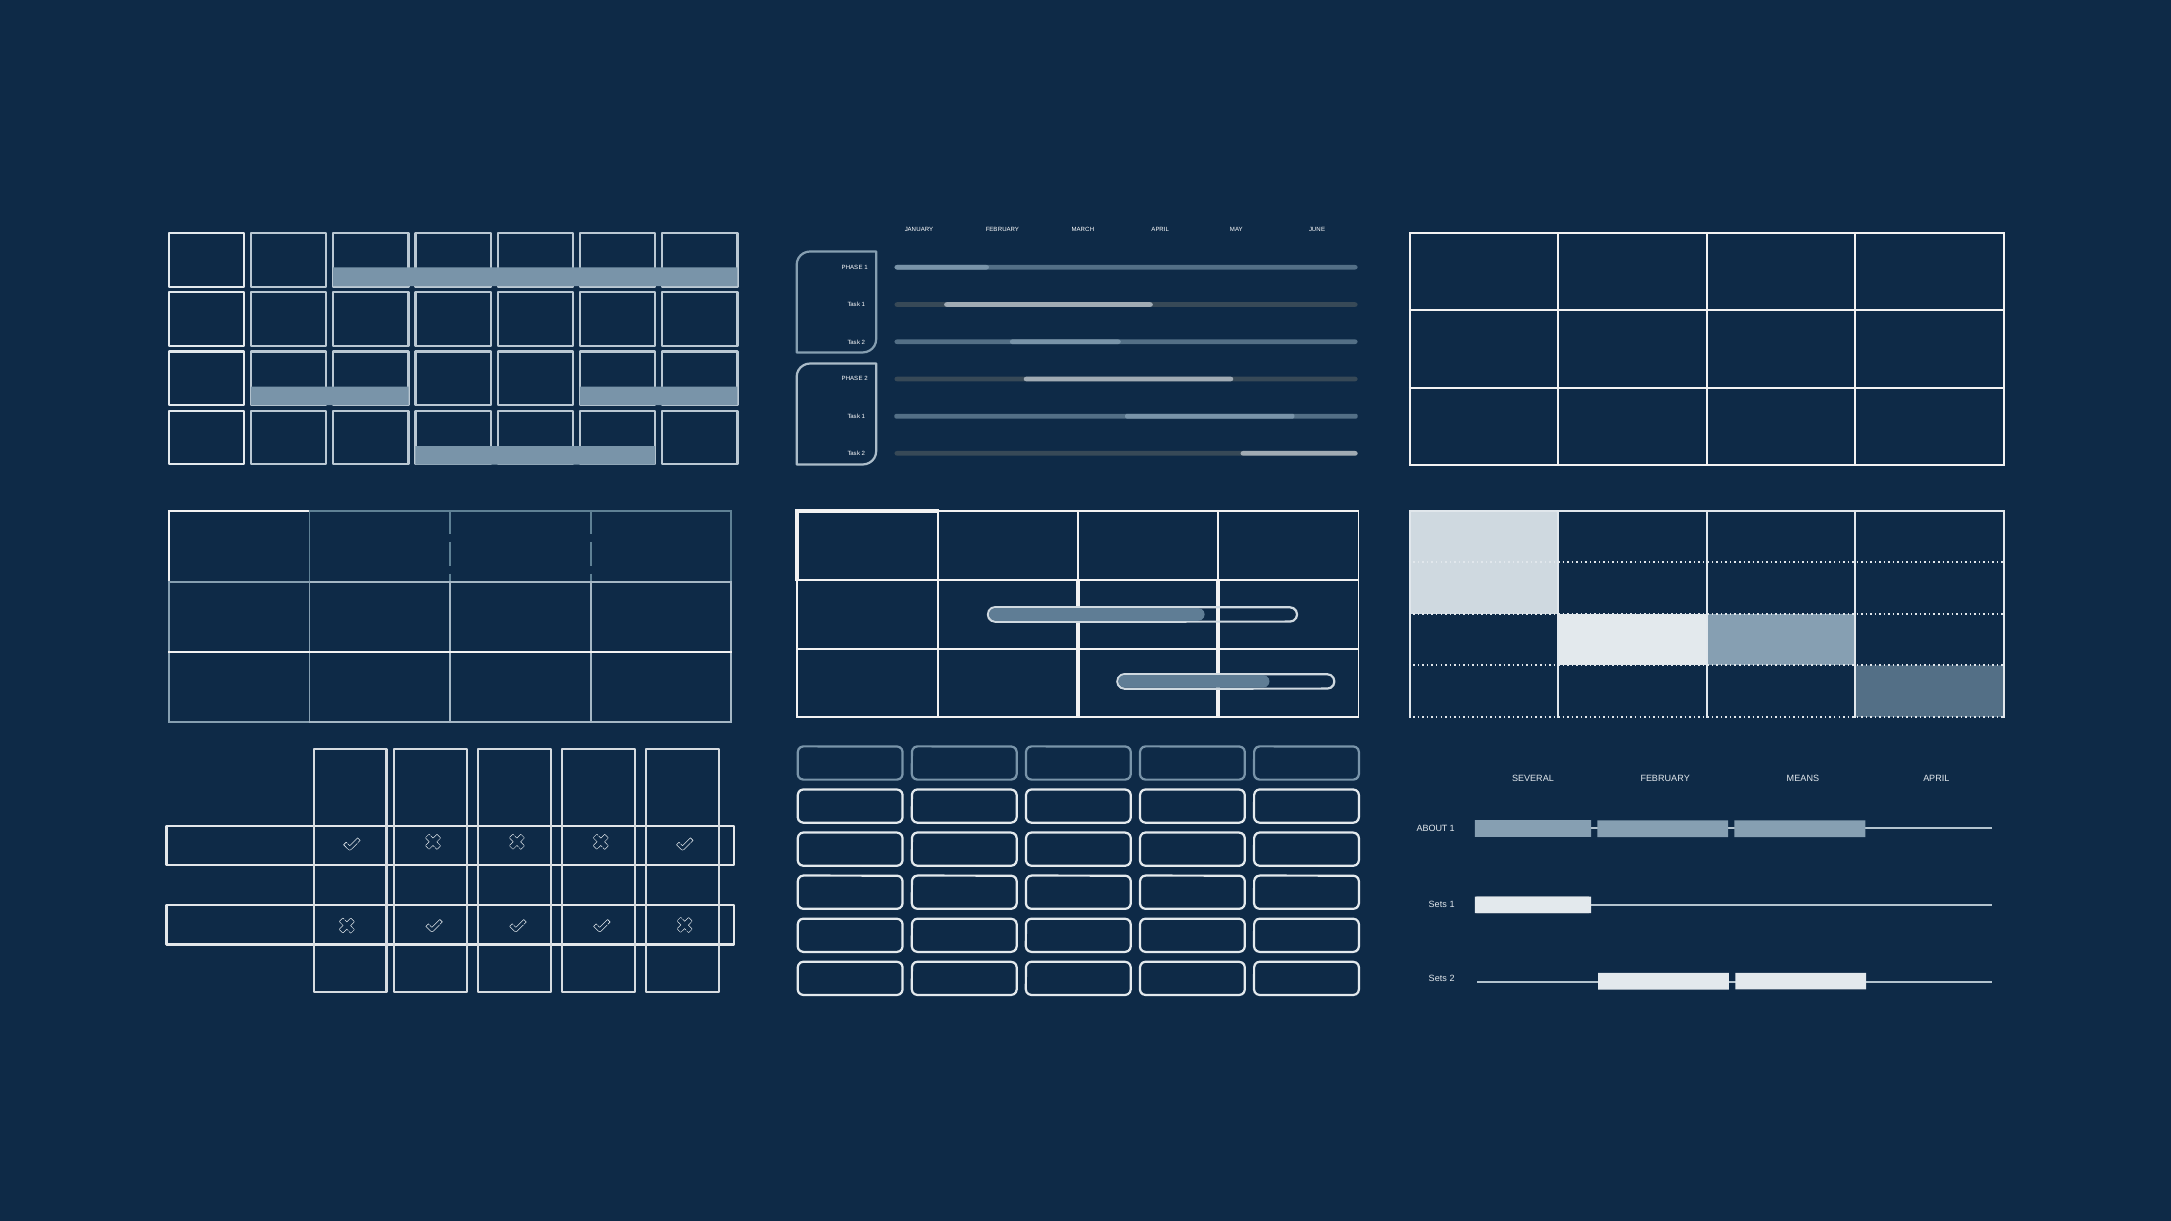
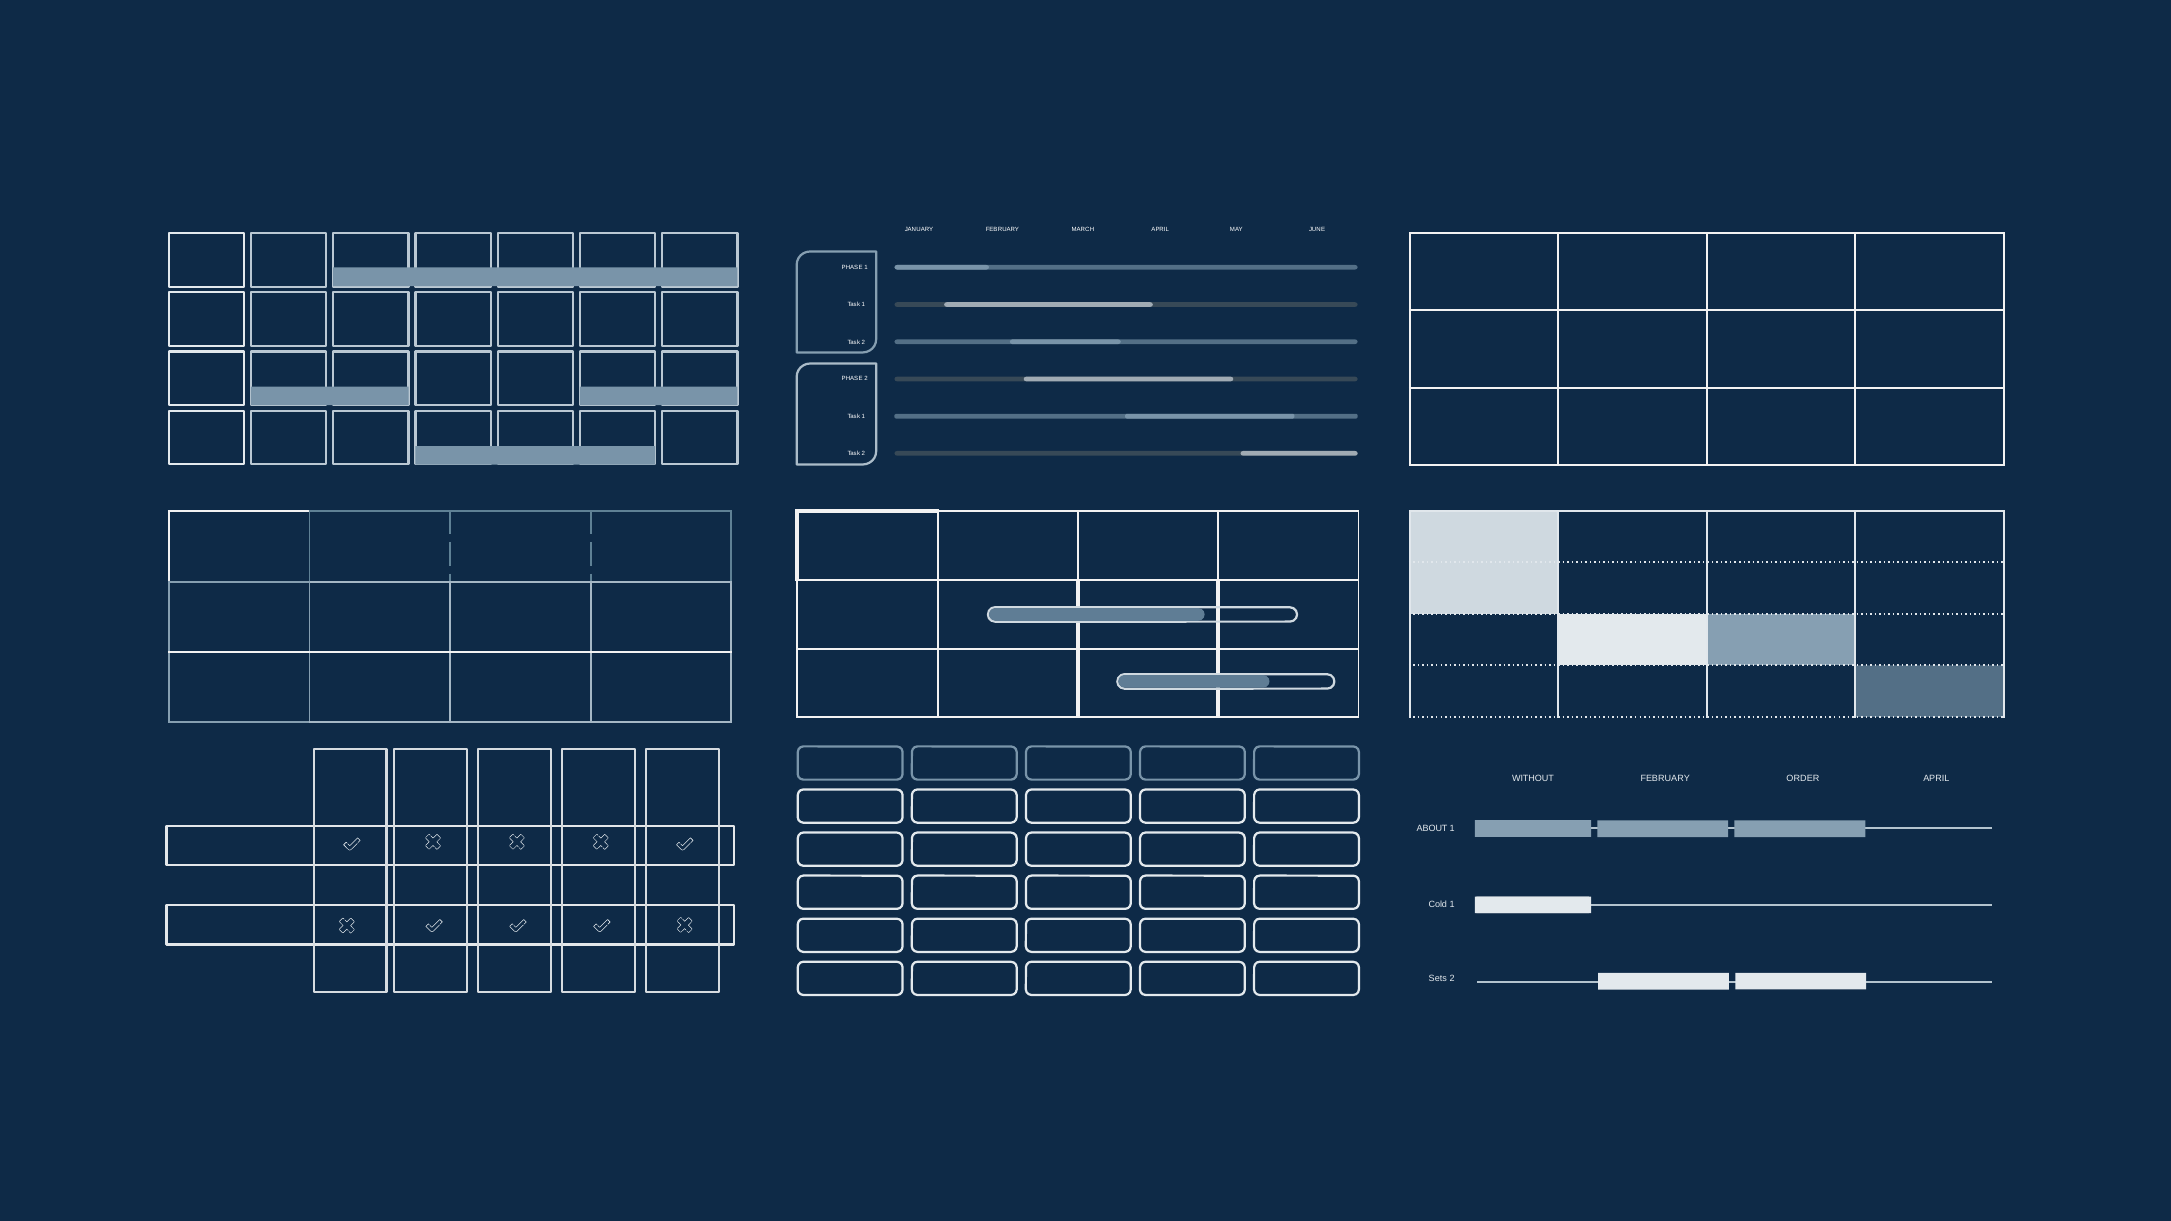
SEVERAL: SEVERAL -> WITHOUT
MEANS: MEANS -> ORDER
Sets at (1438, 904): Sets -> Cold
